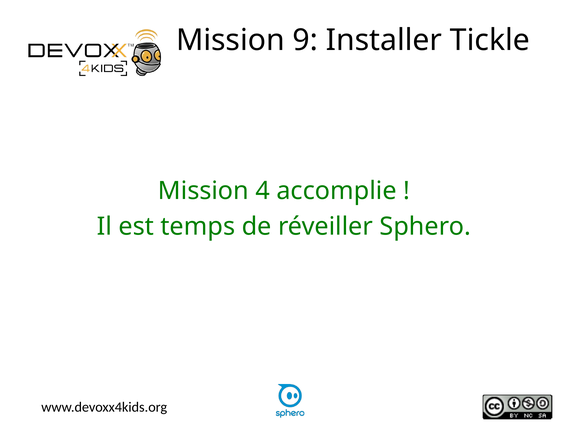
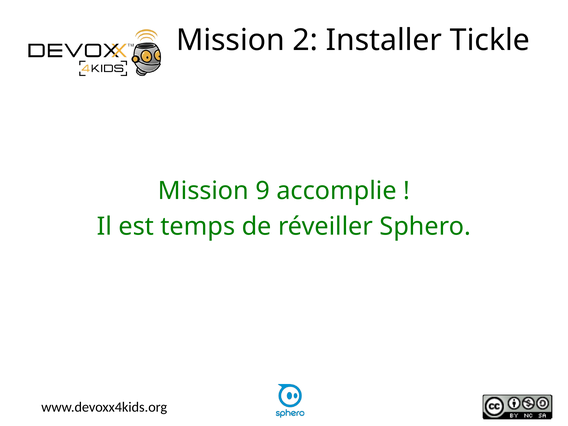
9: 9 -> 2
4: 4 -> 9
